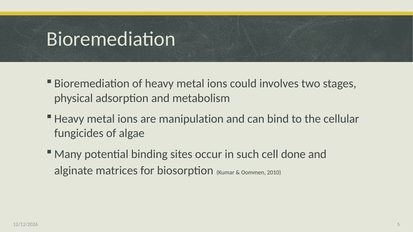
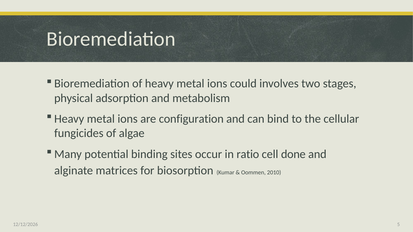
manipulation: manipulation -> configuration
such: such -> ratio
